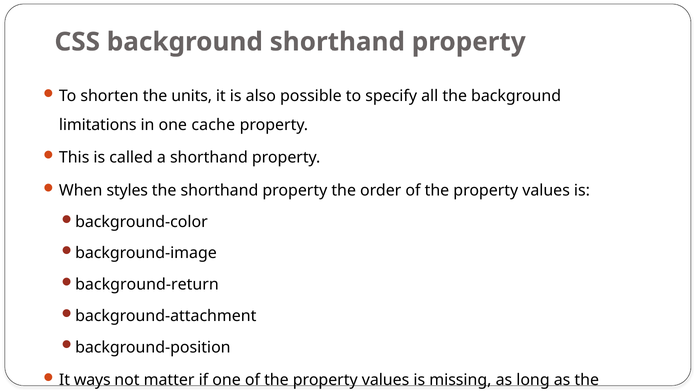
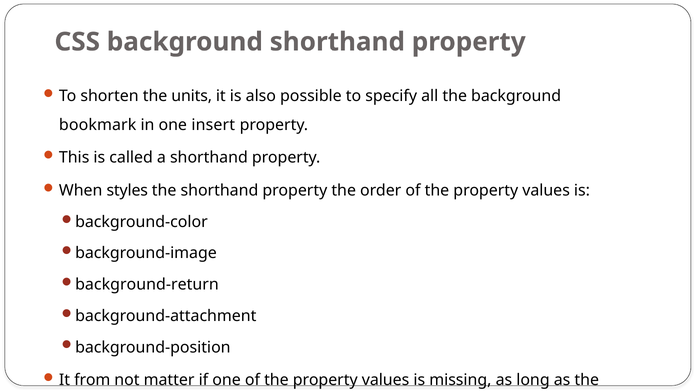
limitations: limitations -> bookmark
cache: cache -> insert
ways: ways -> from
